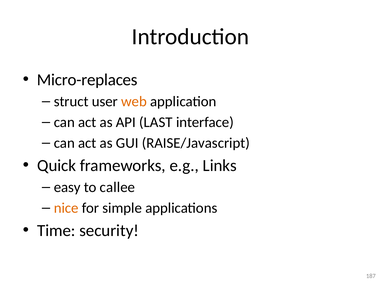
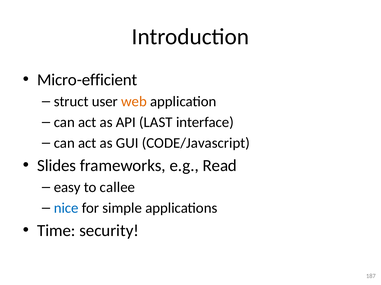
Micro-replaces: Micro-replaces -> Micro-efficient
RAISE/Javascript: RAISE/Javascript -> CODE/Javascript
Quick: Quick -> Slides
Links: Links -> Read
nice colour: orange -> blue
